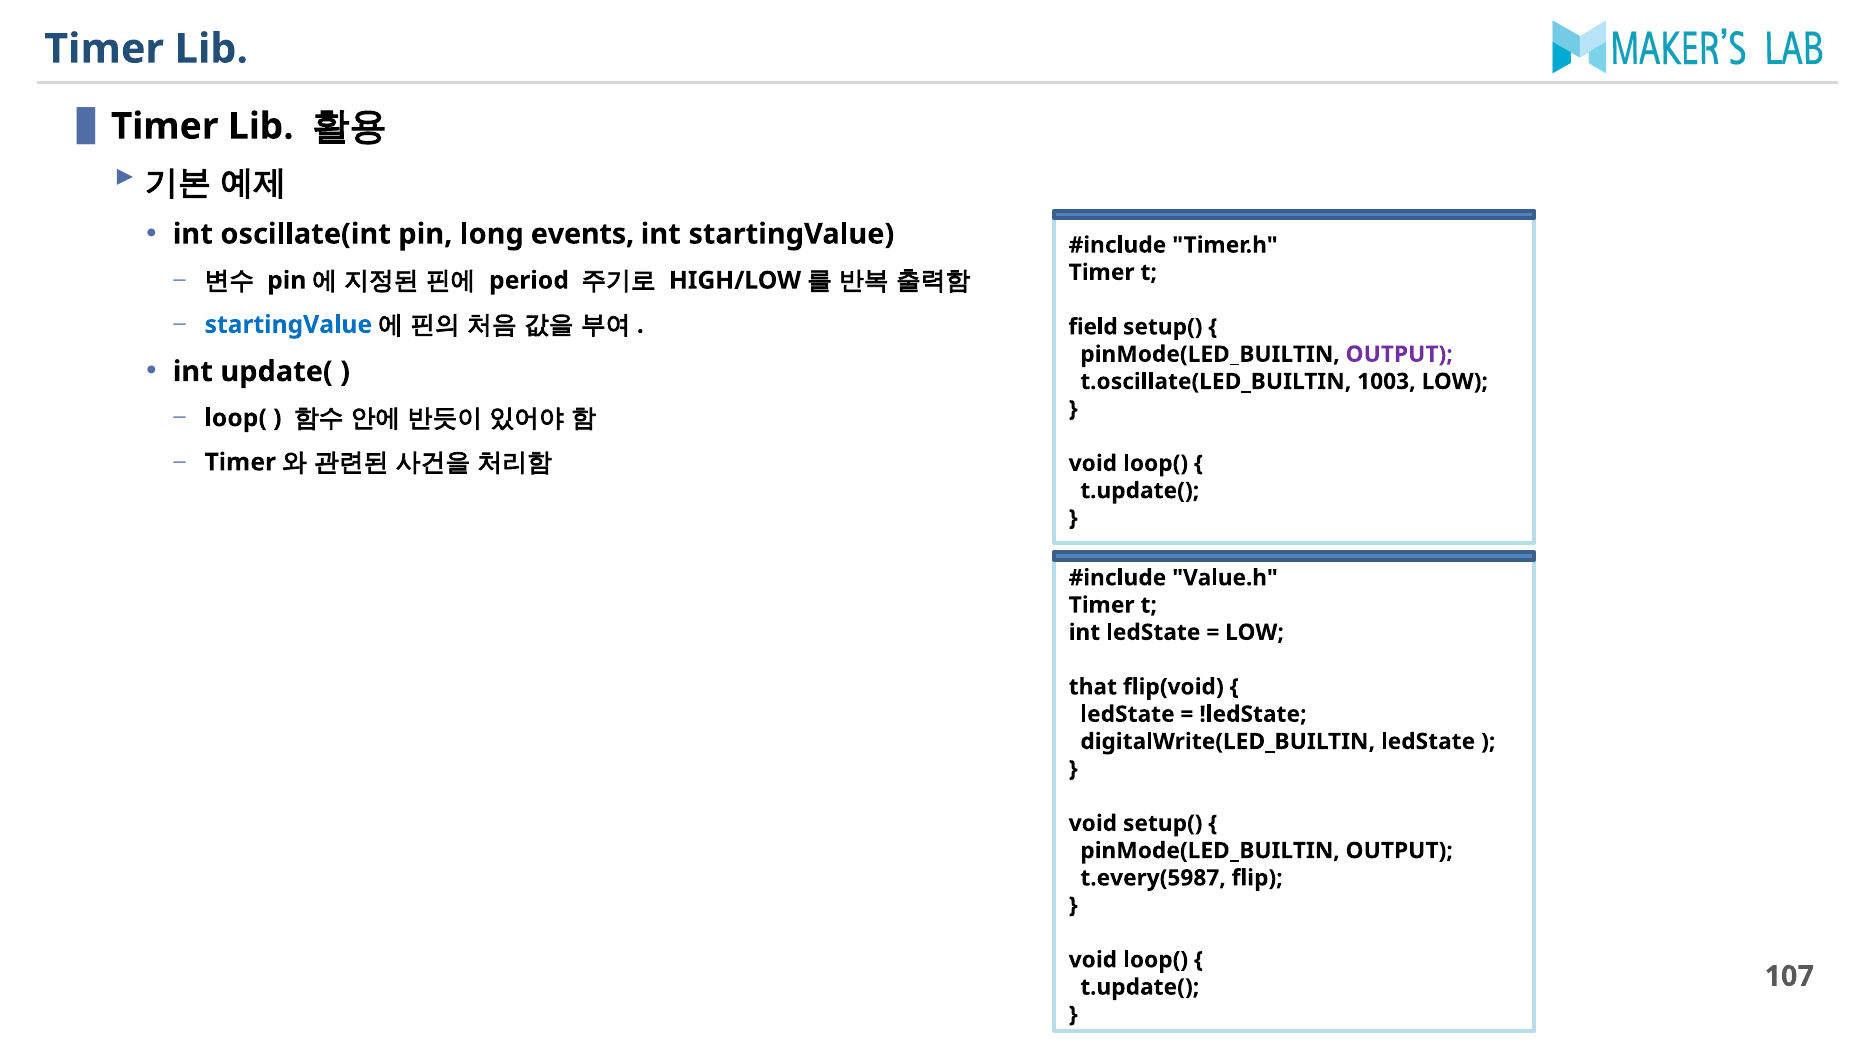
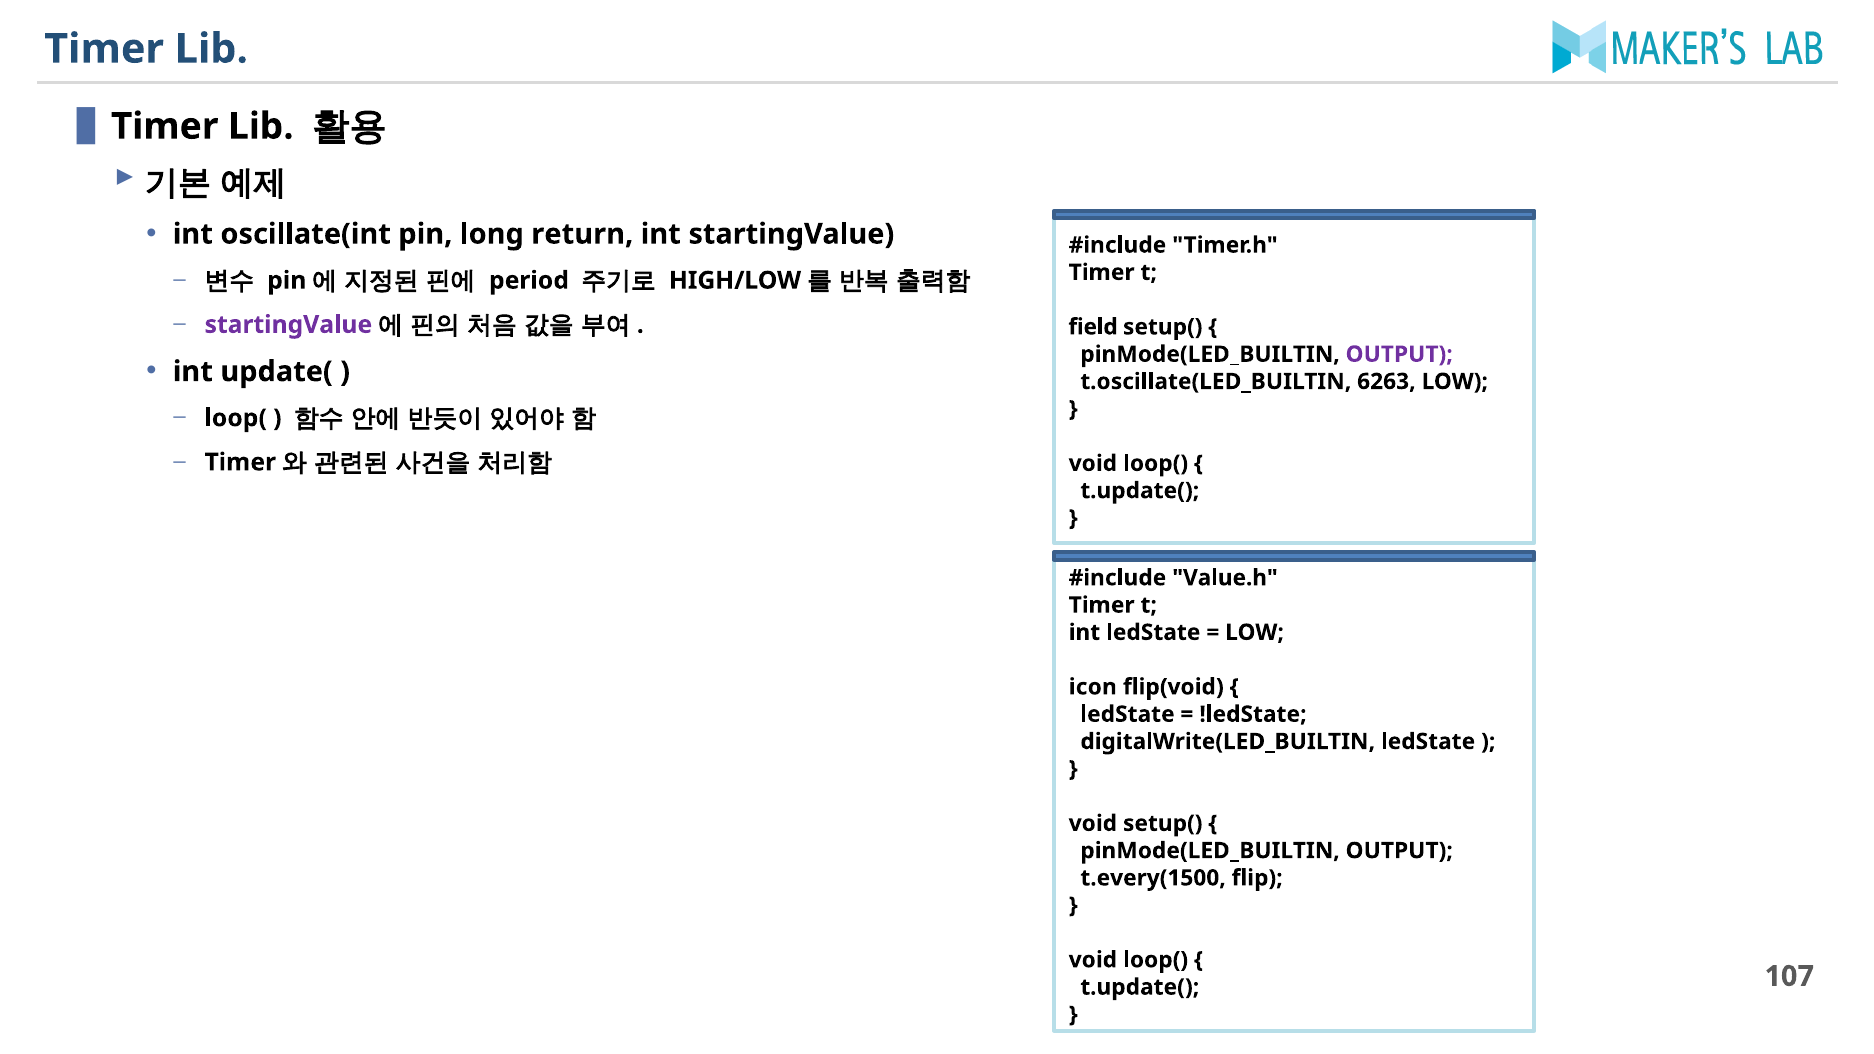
events: events -> return
startingValue at (288, 325) colour: blue -> purple
1003: 1003 -> 6263
that: that -> icon
t.every(5987: t.every(5987 -> t.every(1500
